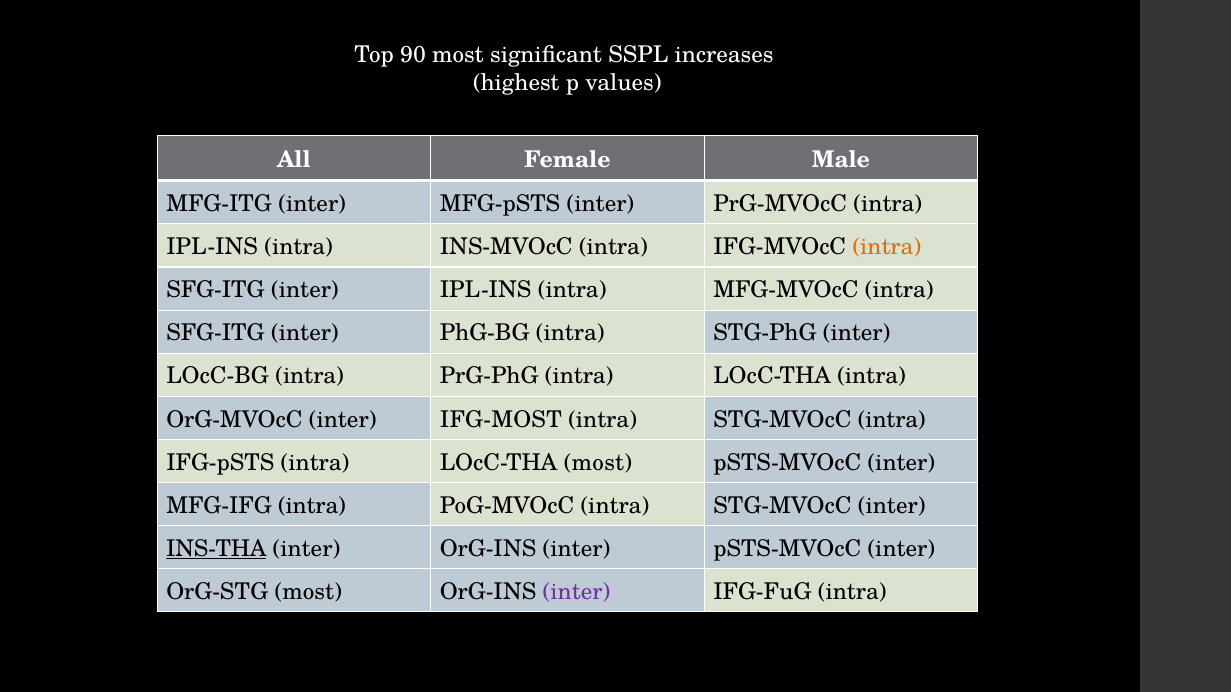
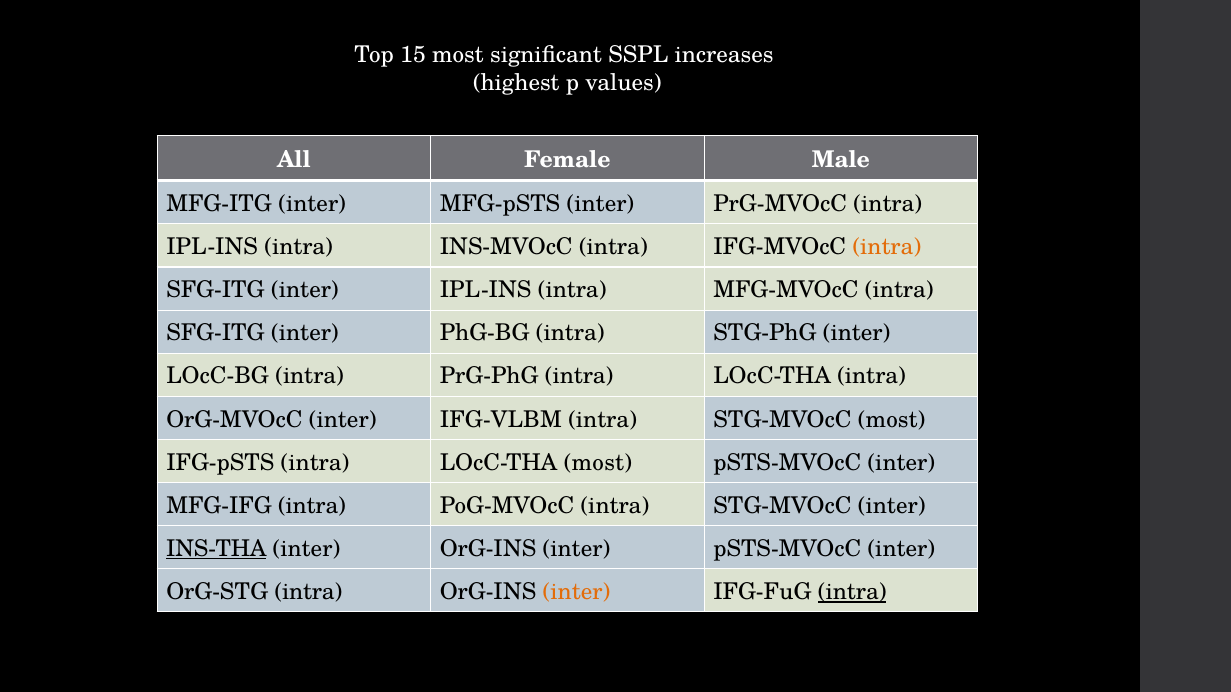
90: 90 -> 15
IFG-MOST: IFG-MOST -> IFG-VLBM
STG-MVOcC intra: intra -> most
OrG-STG most: most -> intra
inter at (576, 592) colour: purple -> orange
intra at (852, 592) underline: none -> present
